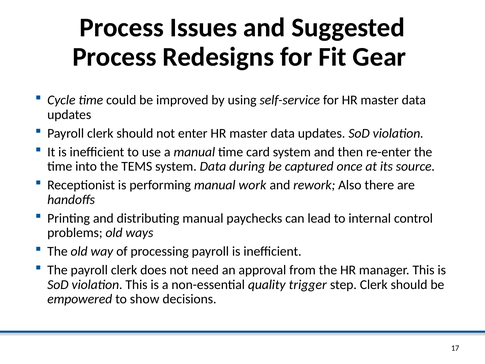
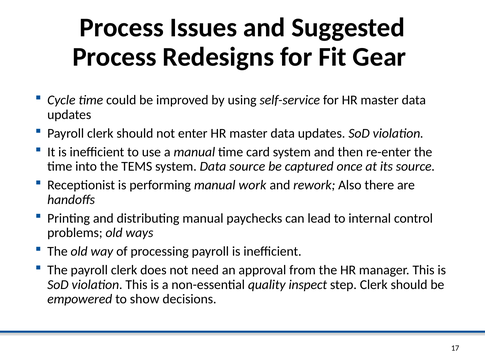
Data during: during -> source
trigger: trigger -> inspect
